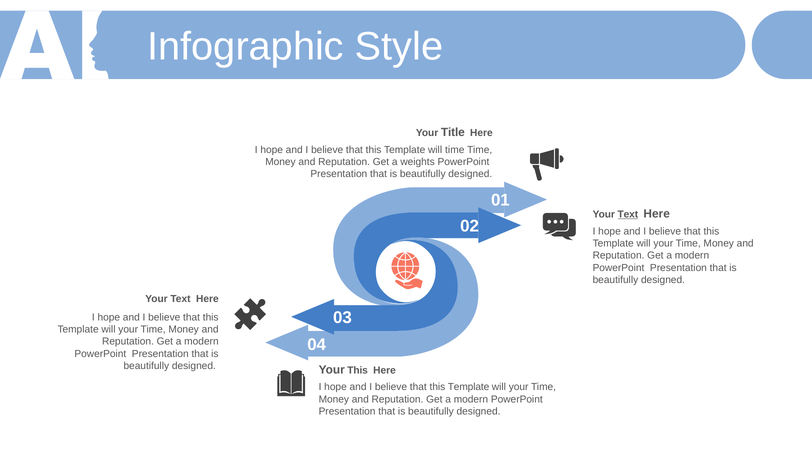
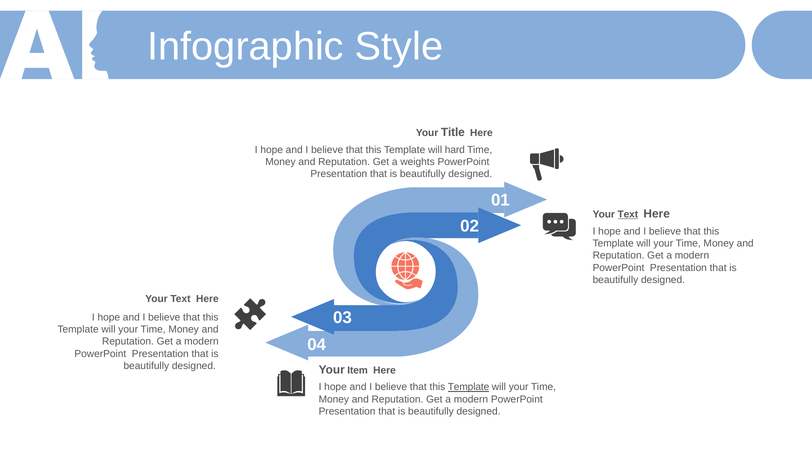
will time: time -> hard
Your This: This -> Item
Template at (469, 387) underline: none -> present
